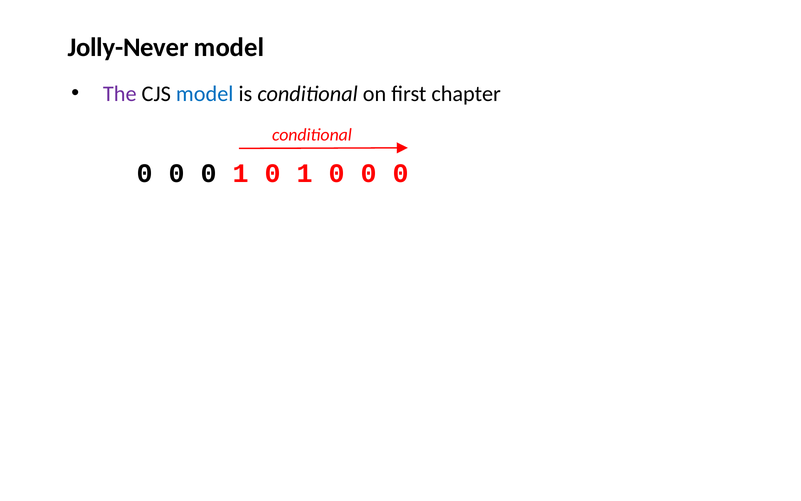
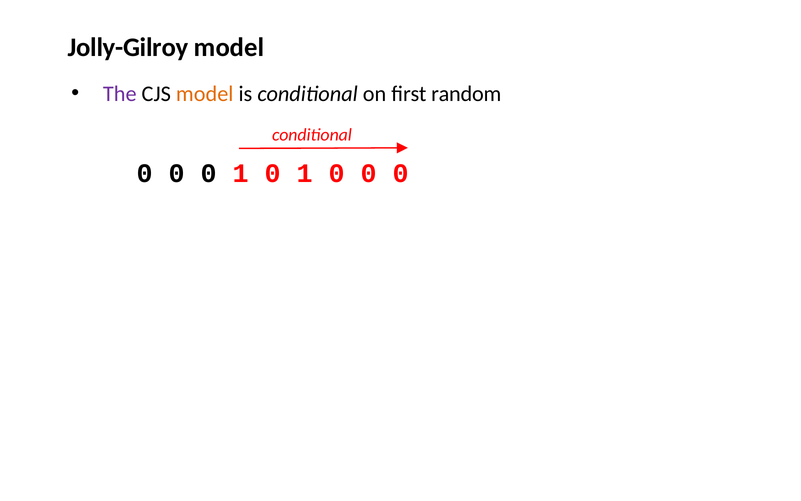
Jolly-Never: Jolly-Never -> Jolly-Gilroy
model at (205, 94) colour: blue -> orange
chapter: chapter -> random
